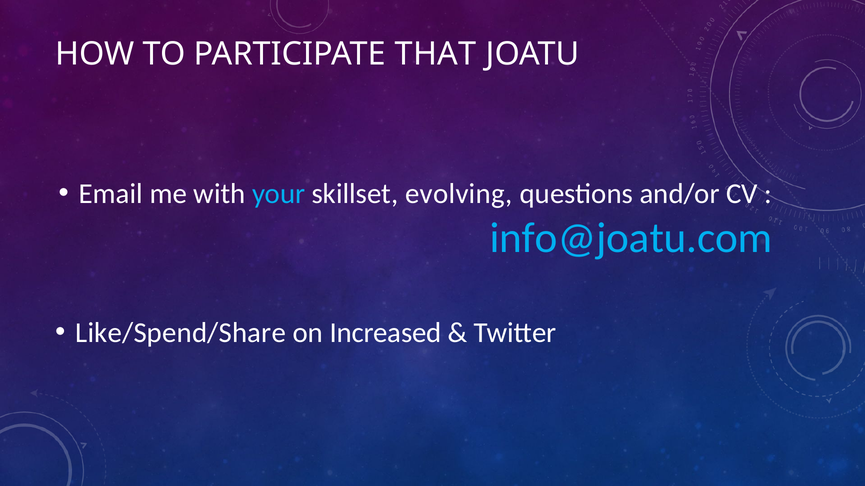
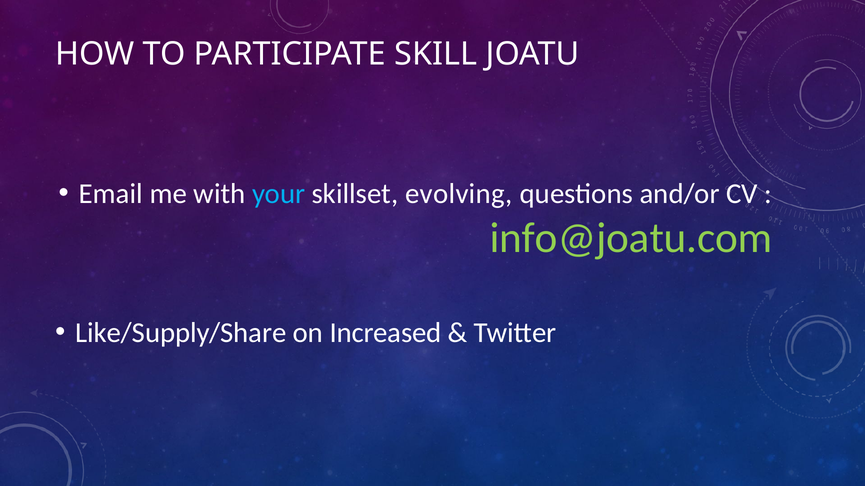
THAT: THAT -> SKILL
info@joatu.com colour: light blue -> light green
Like/Spend/Share: Like/Spend/Share -> Like/Supply/Share
